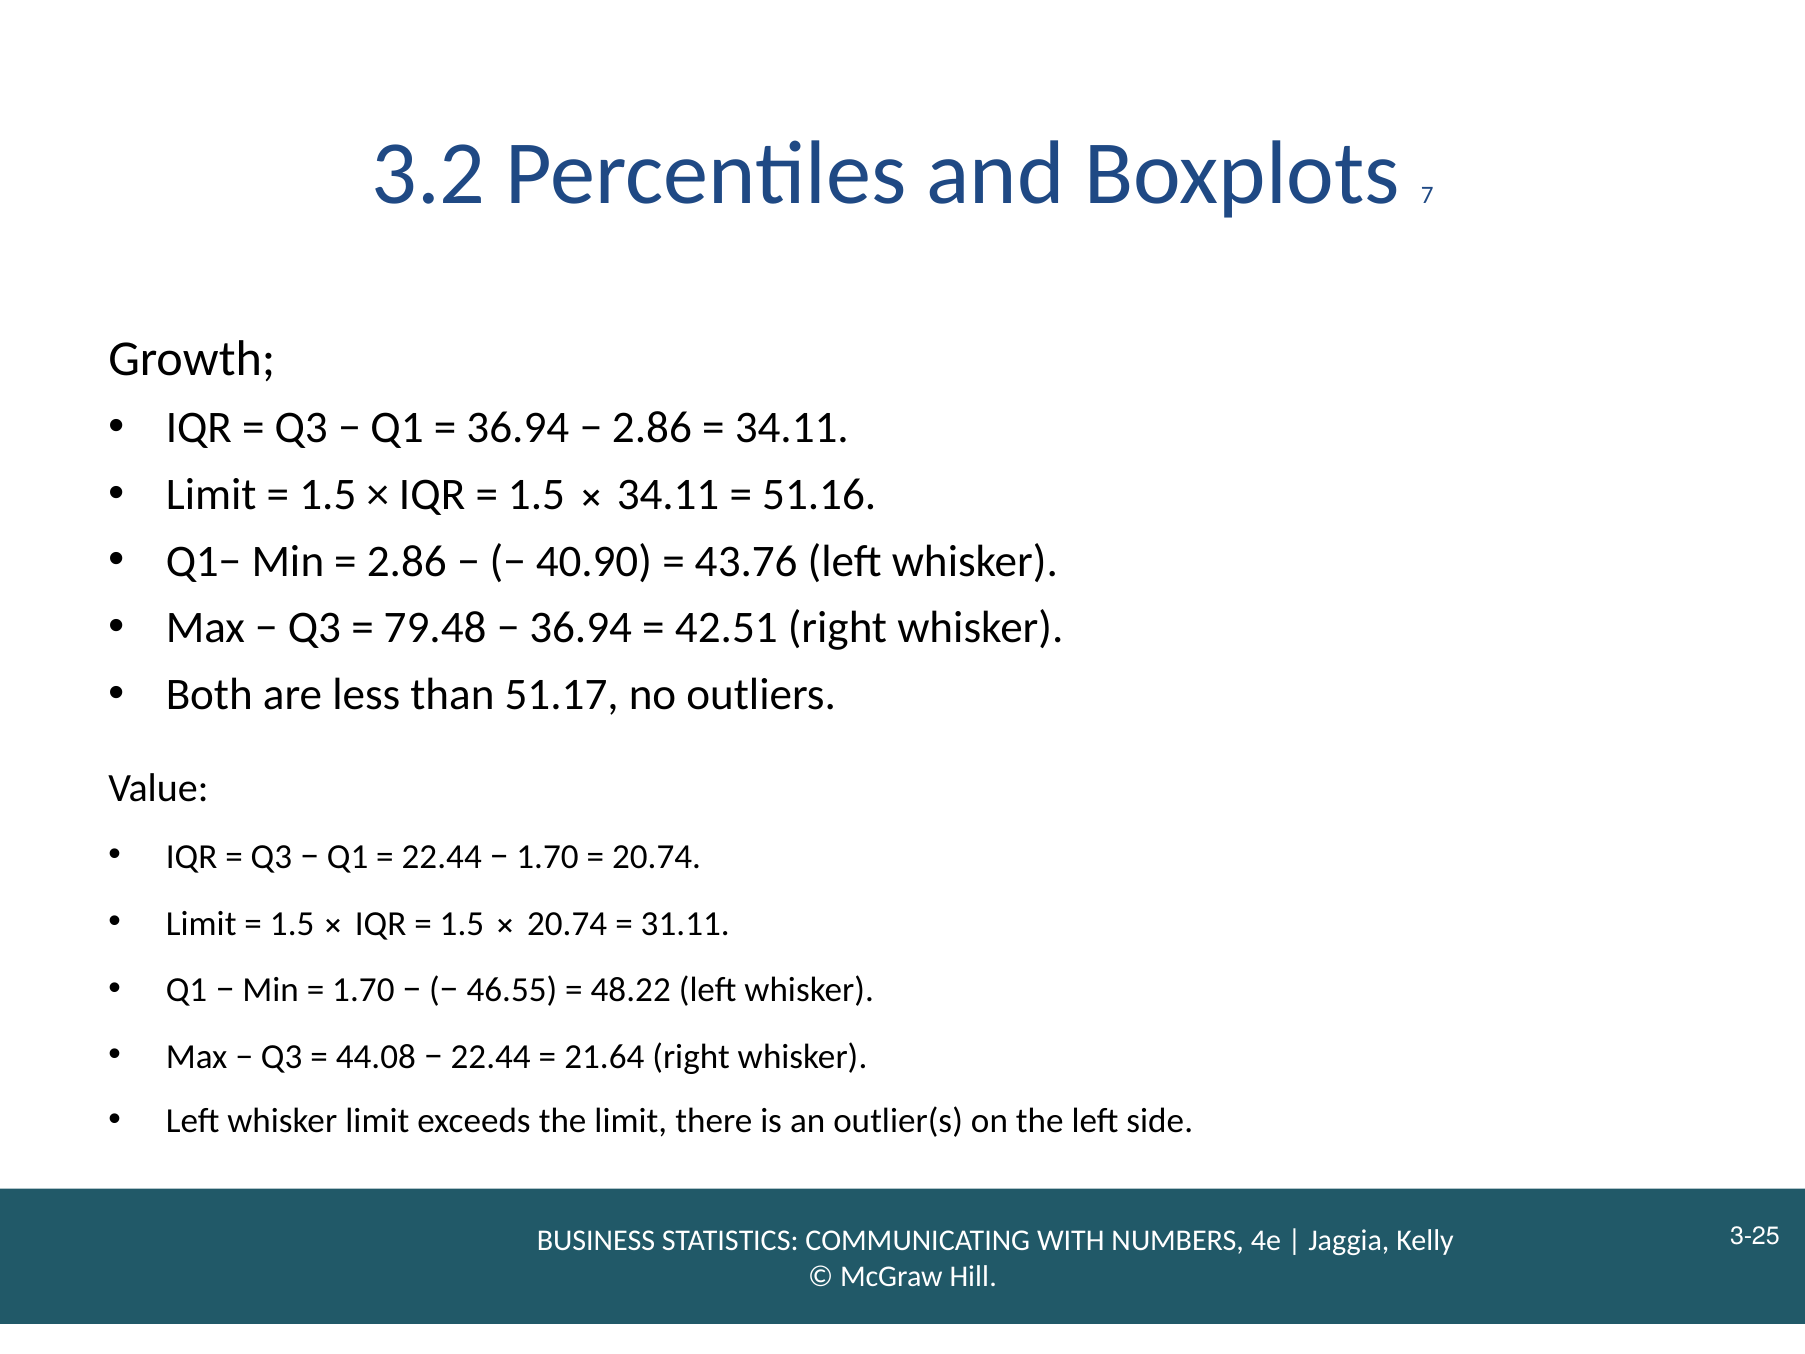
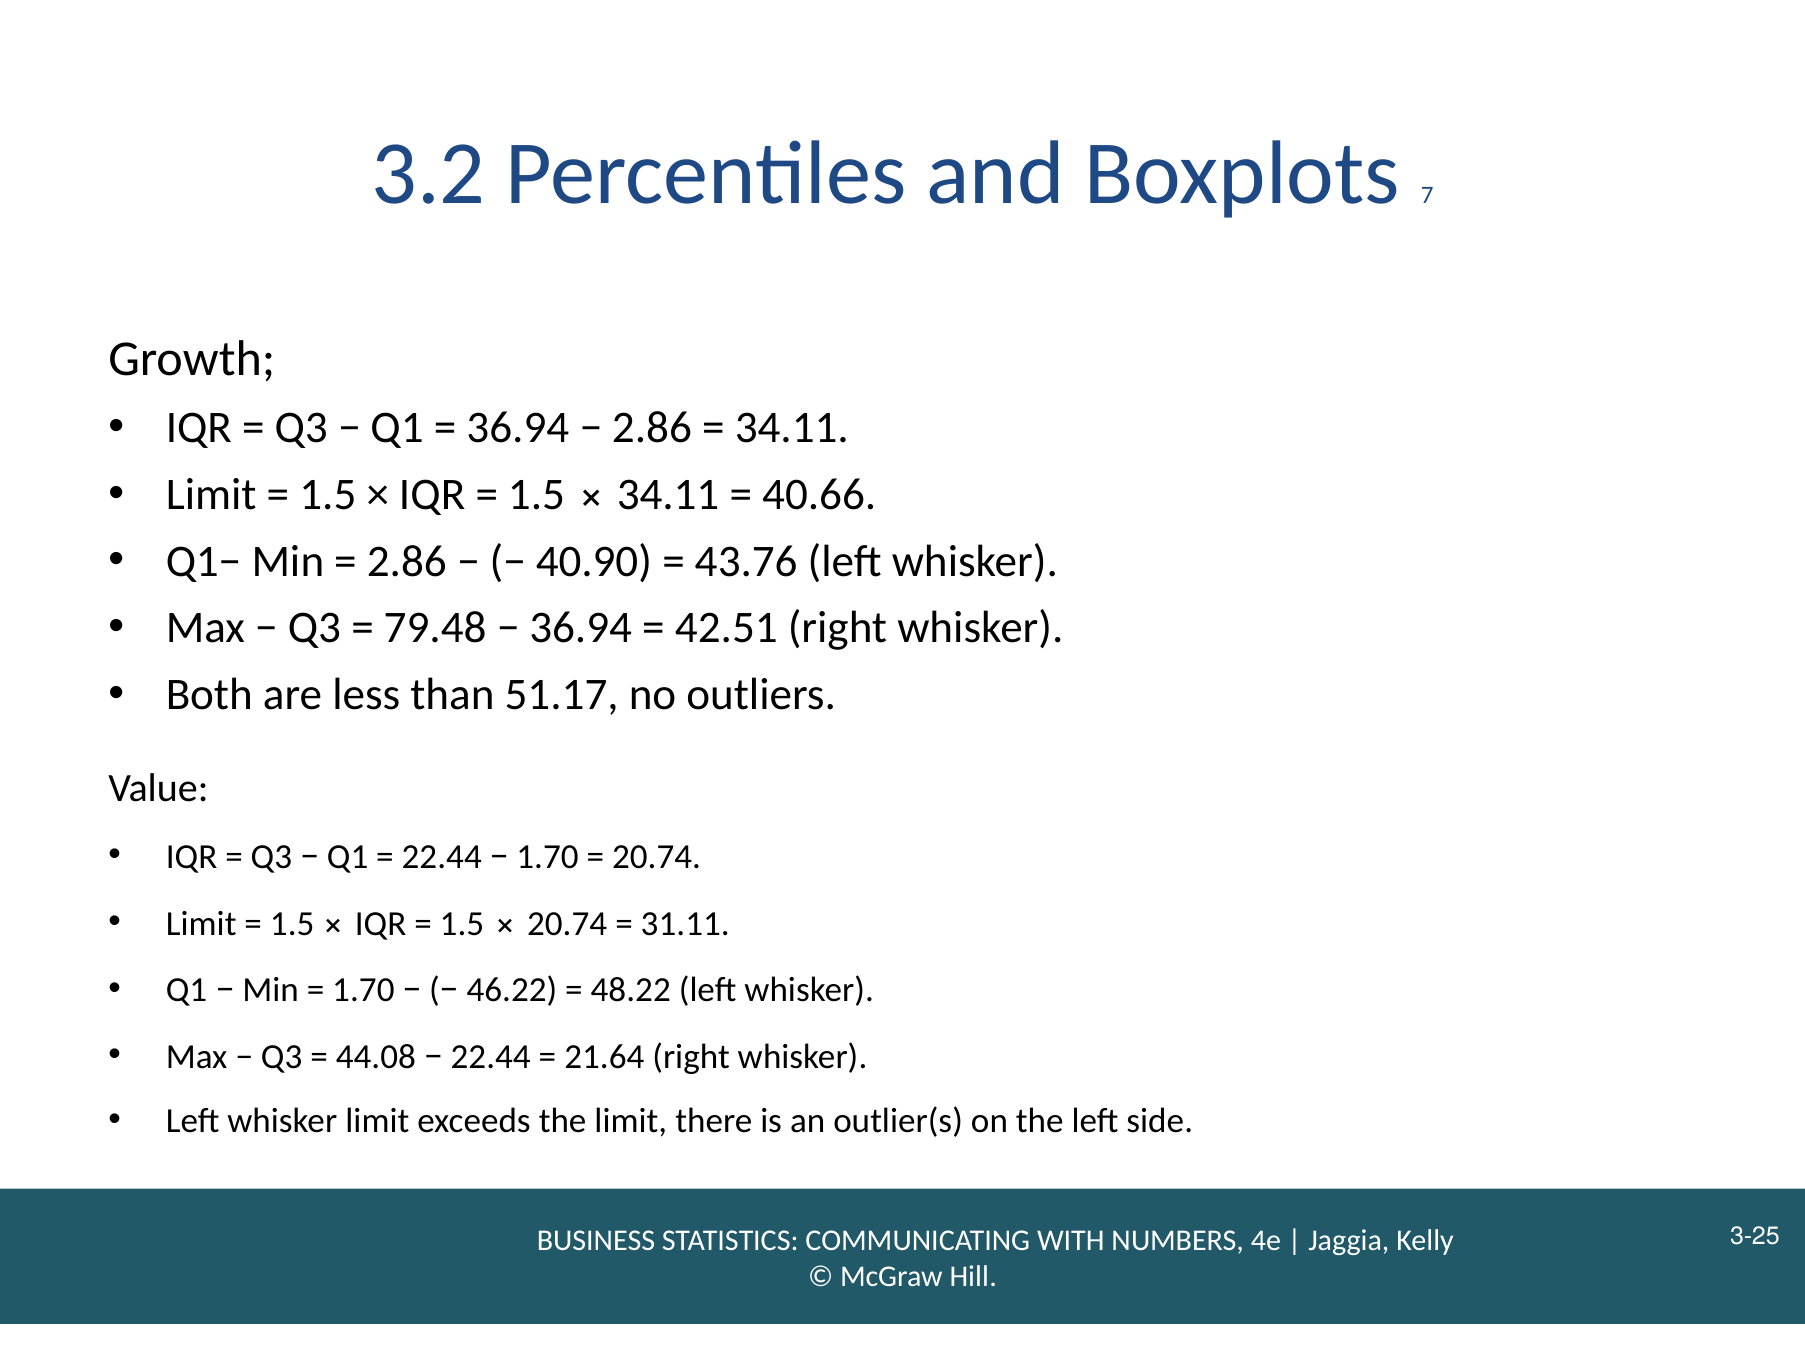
51.16: 51.16 -> 40.66
46.55: 46.55 -> 46.22
